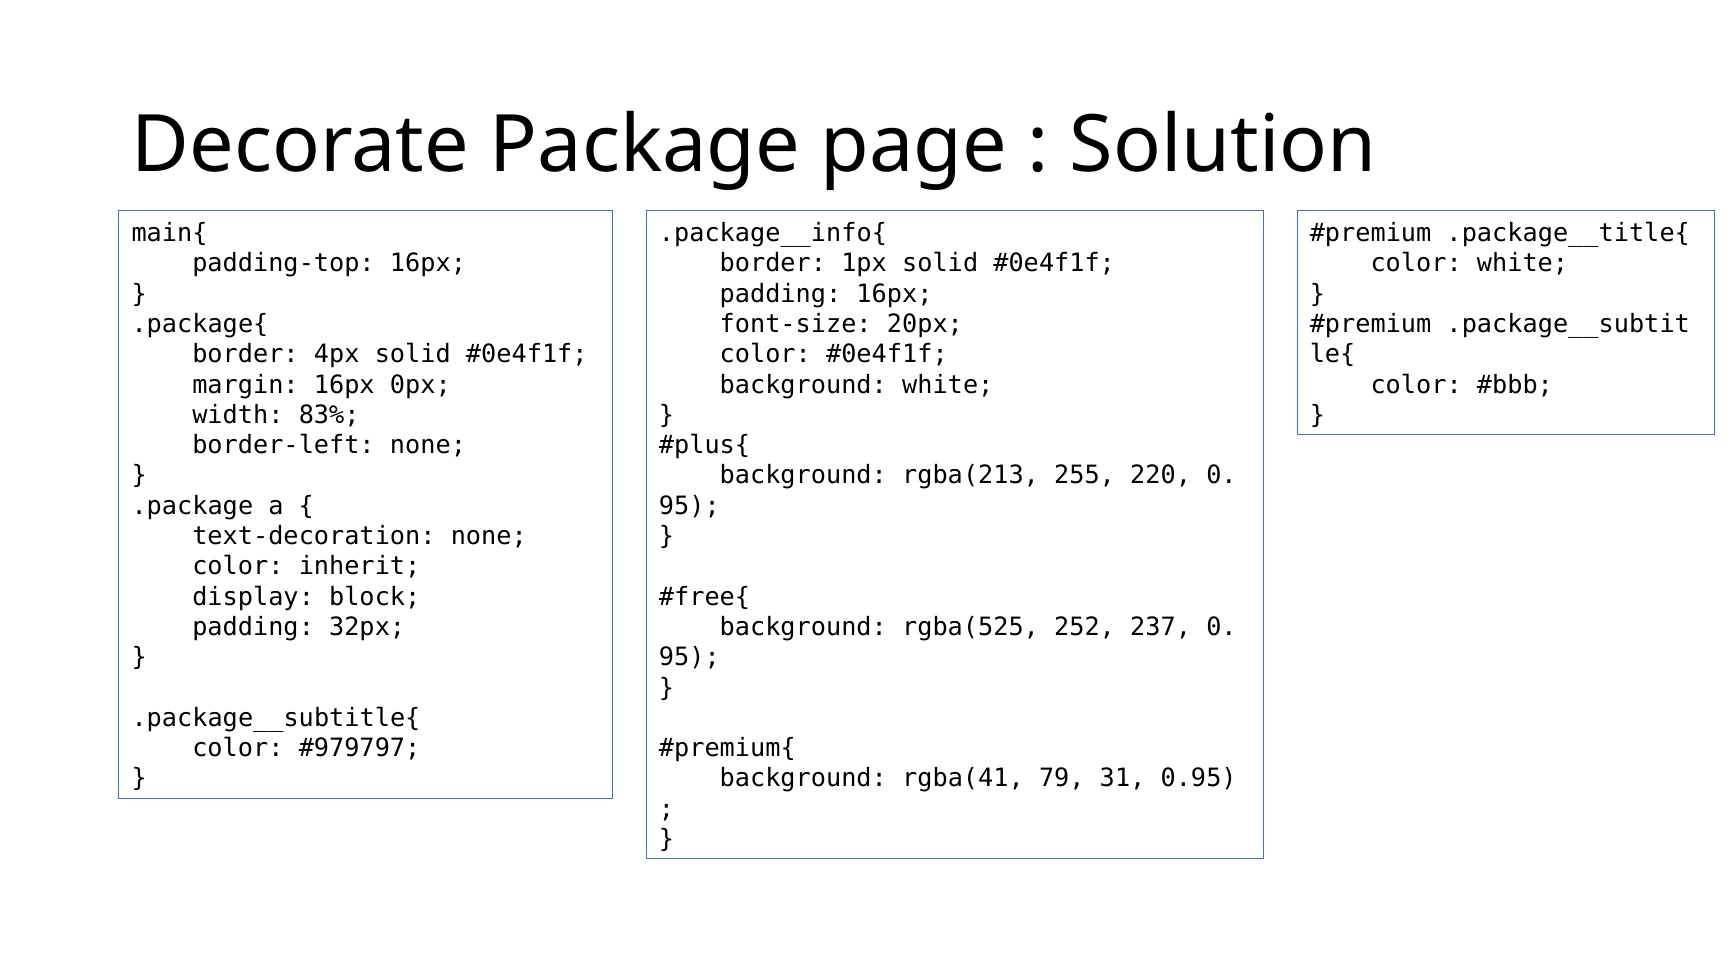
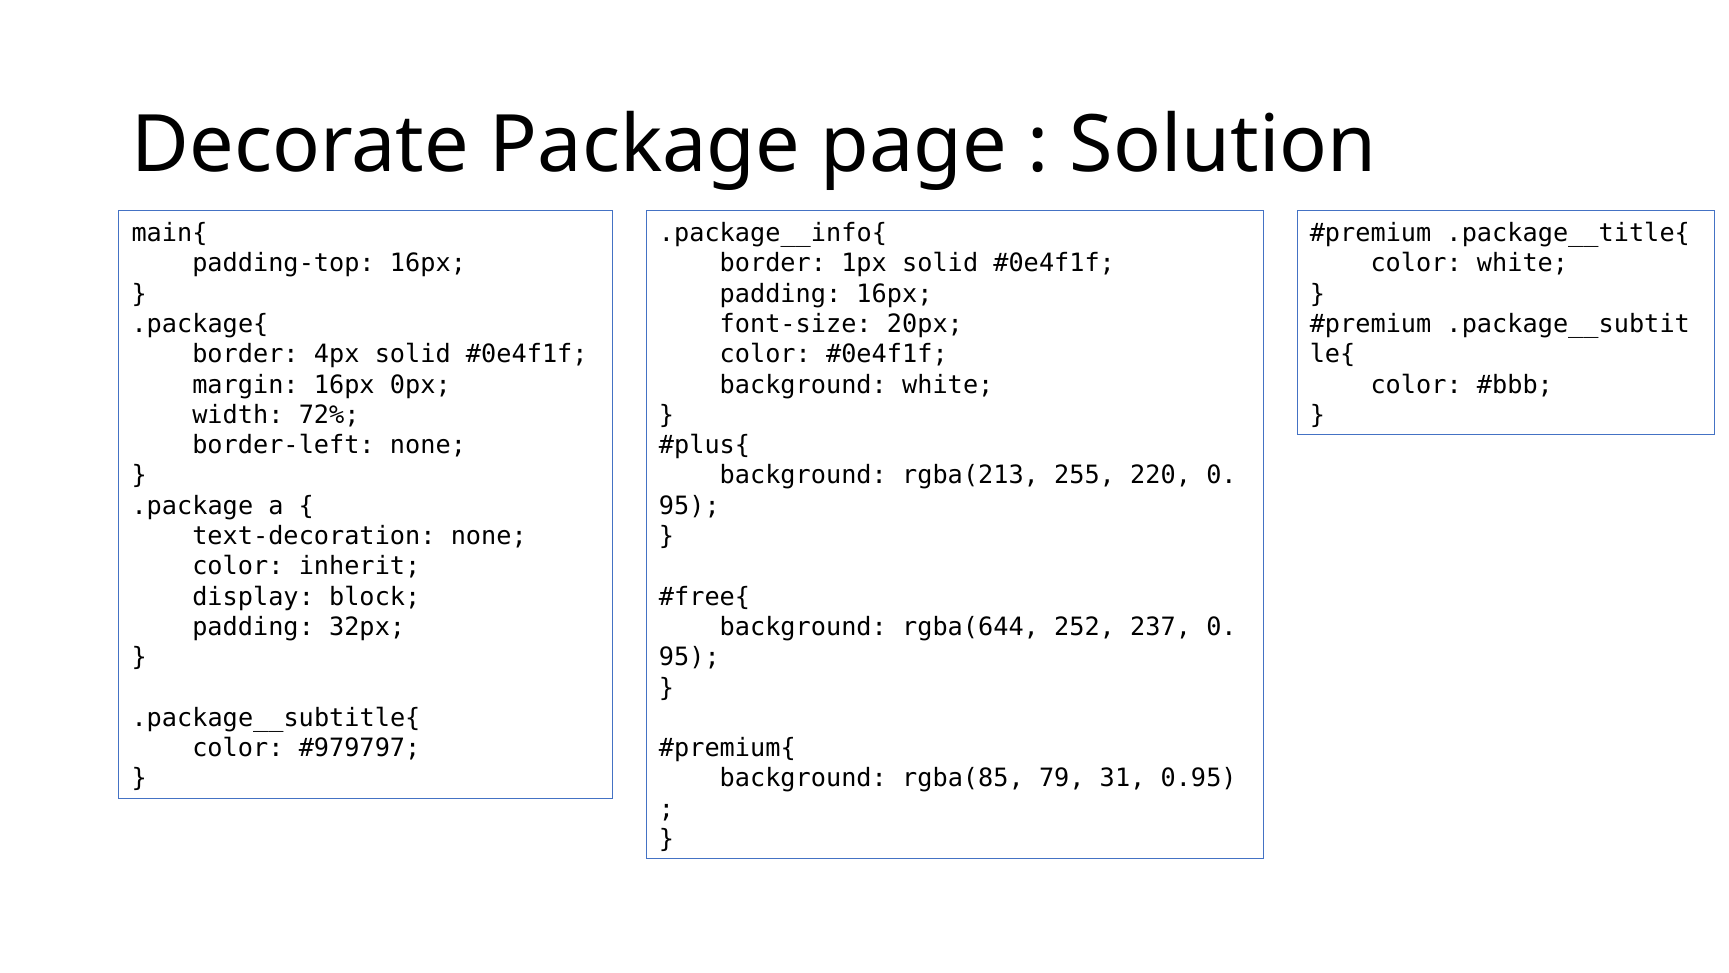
83%: 83% -> 72%
rgba(525: rgba(525 -> rgba(644
rgba(41: rgba(41 -> rgba(85
